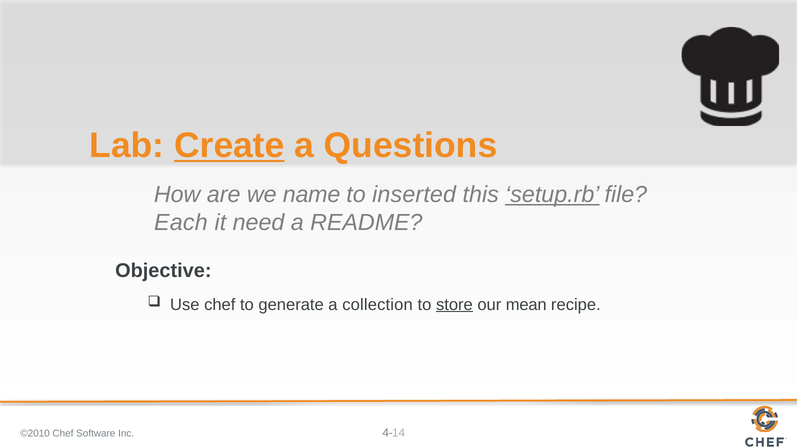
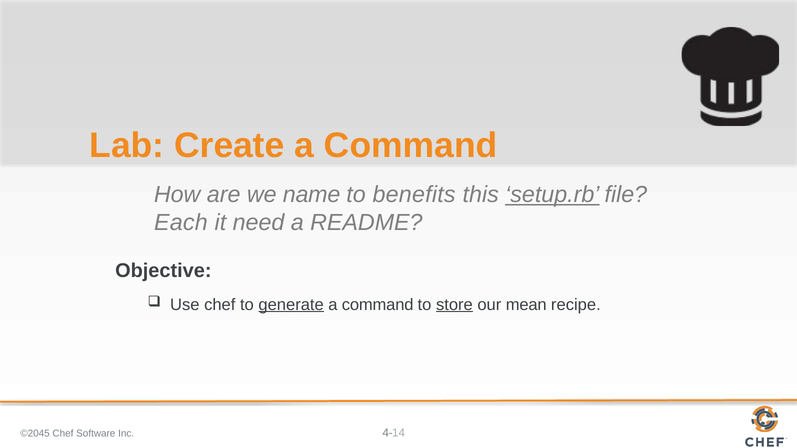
Create underline: present -> none
Questions at (411, 146): Questions -> Command
inserted: inserted -> benefits
generate underline: none -> present
collection at (378, 305): collection -> command
©2010: ©2010 -> ©2045
